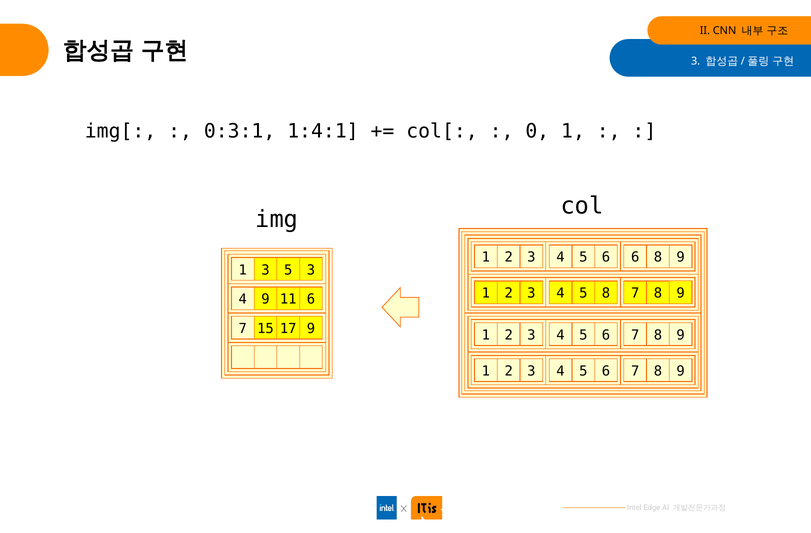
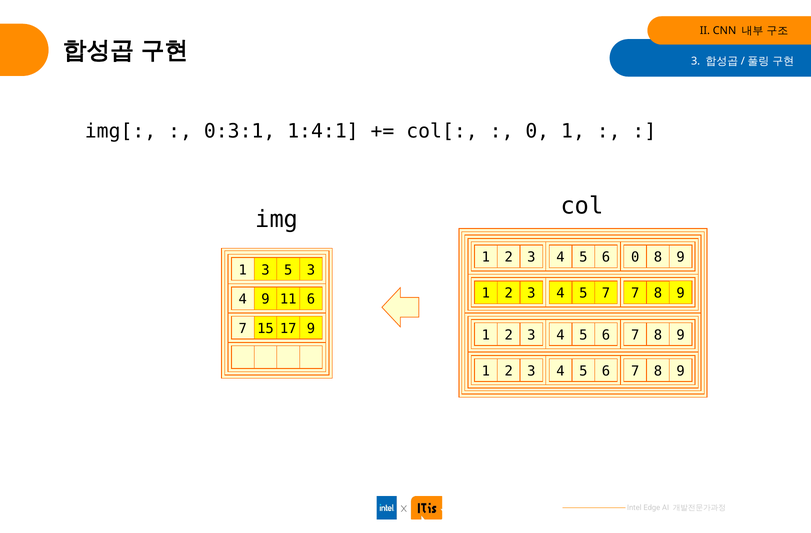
6 6: 6 -> 0
5 8: 8 -> 7
